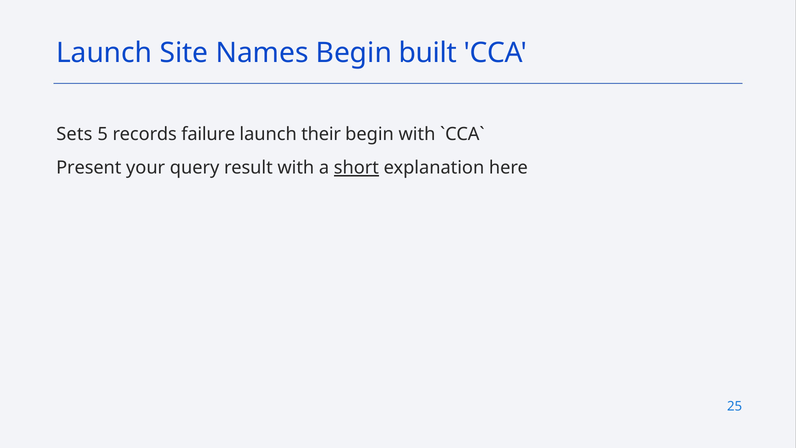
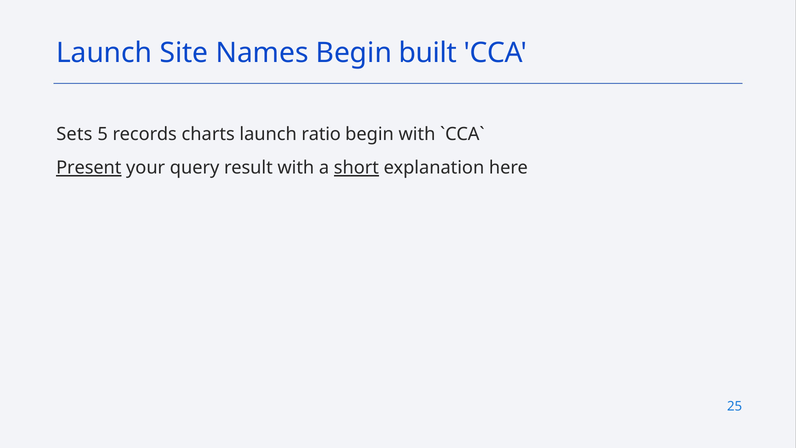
failure: failure -> charts
their: their -> ratio
Present underline: none -> present
